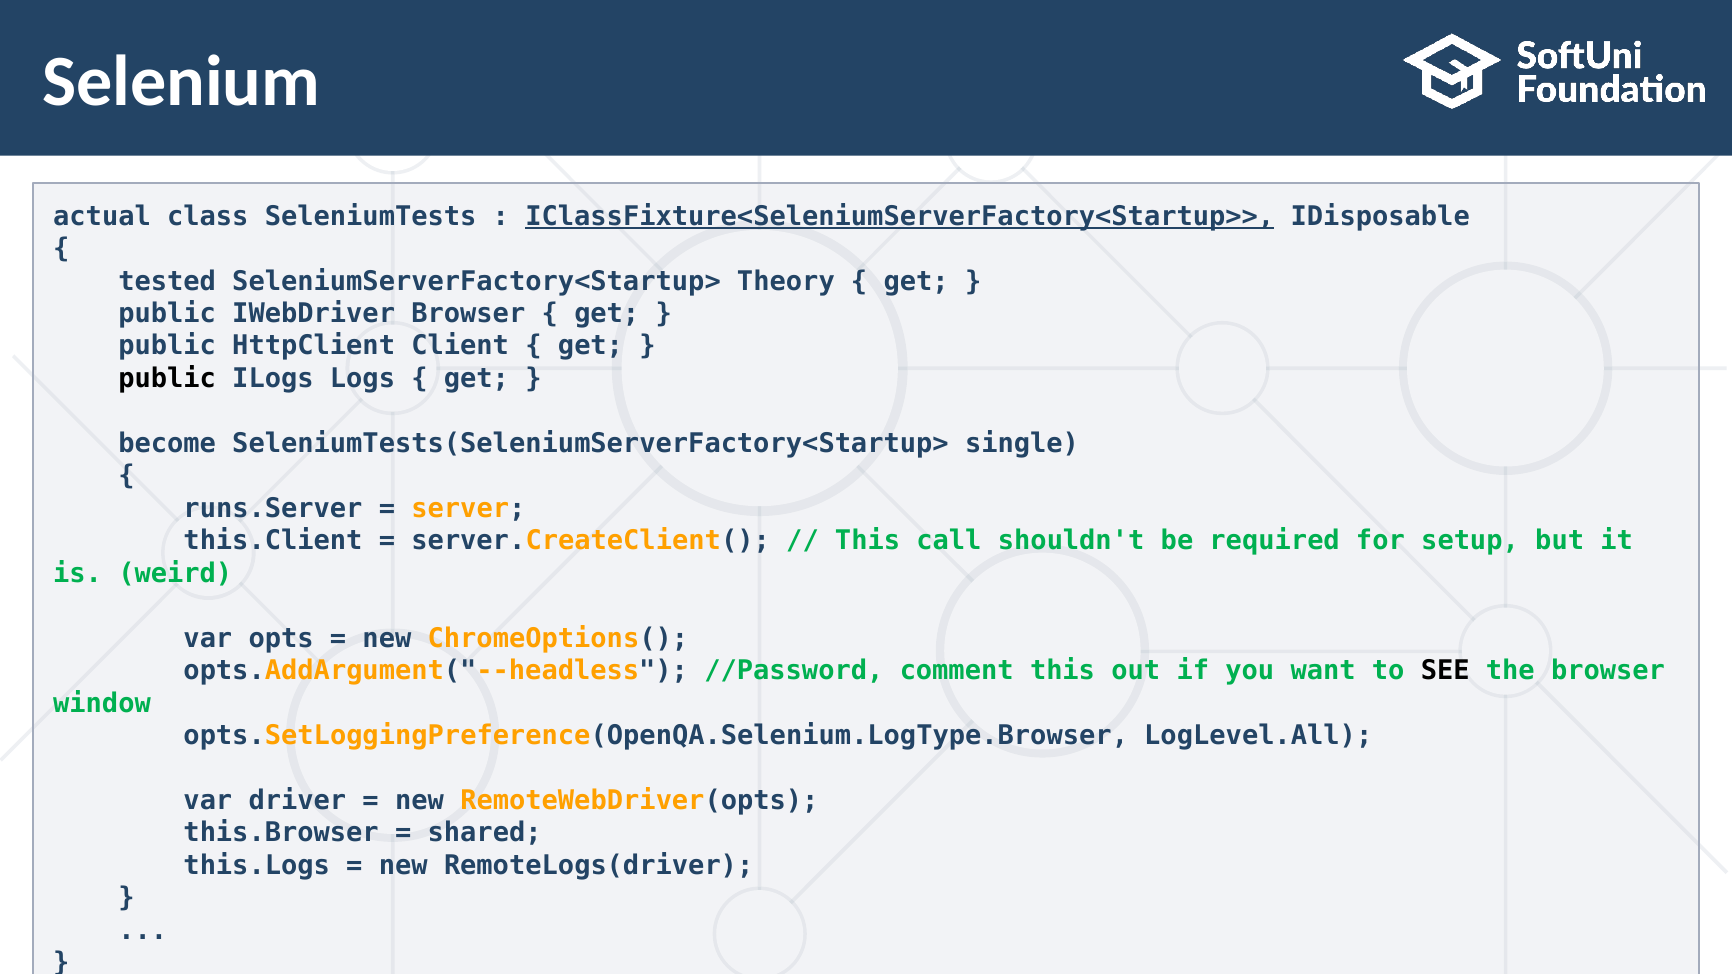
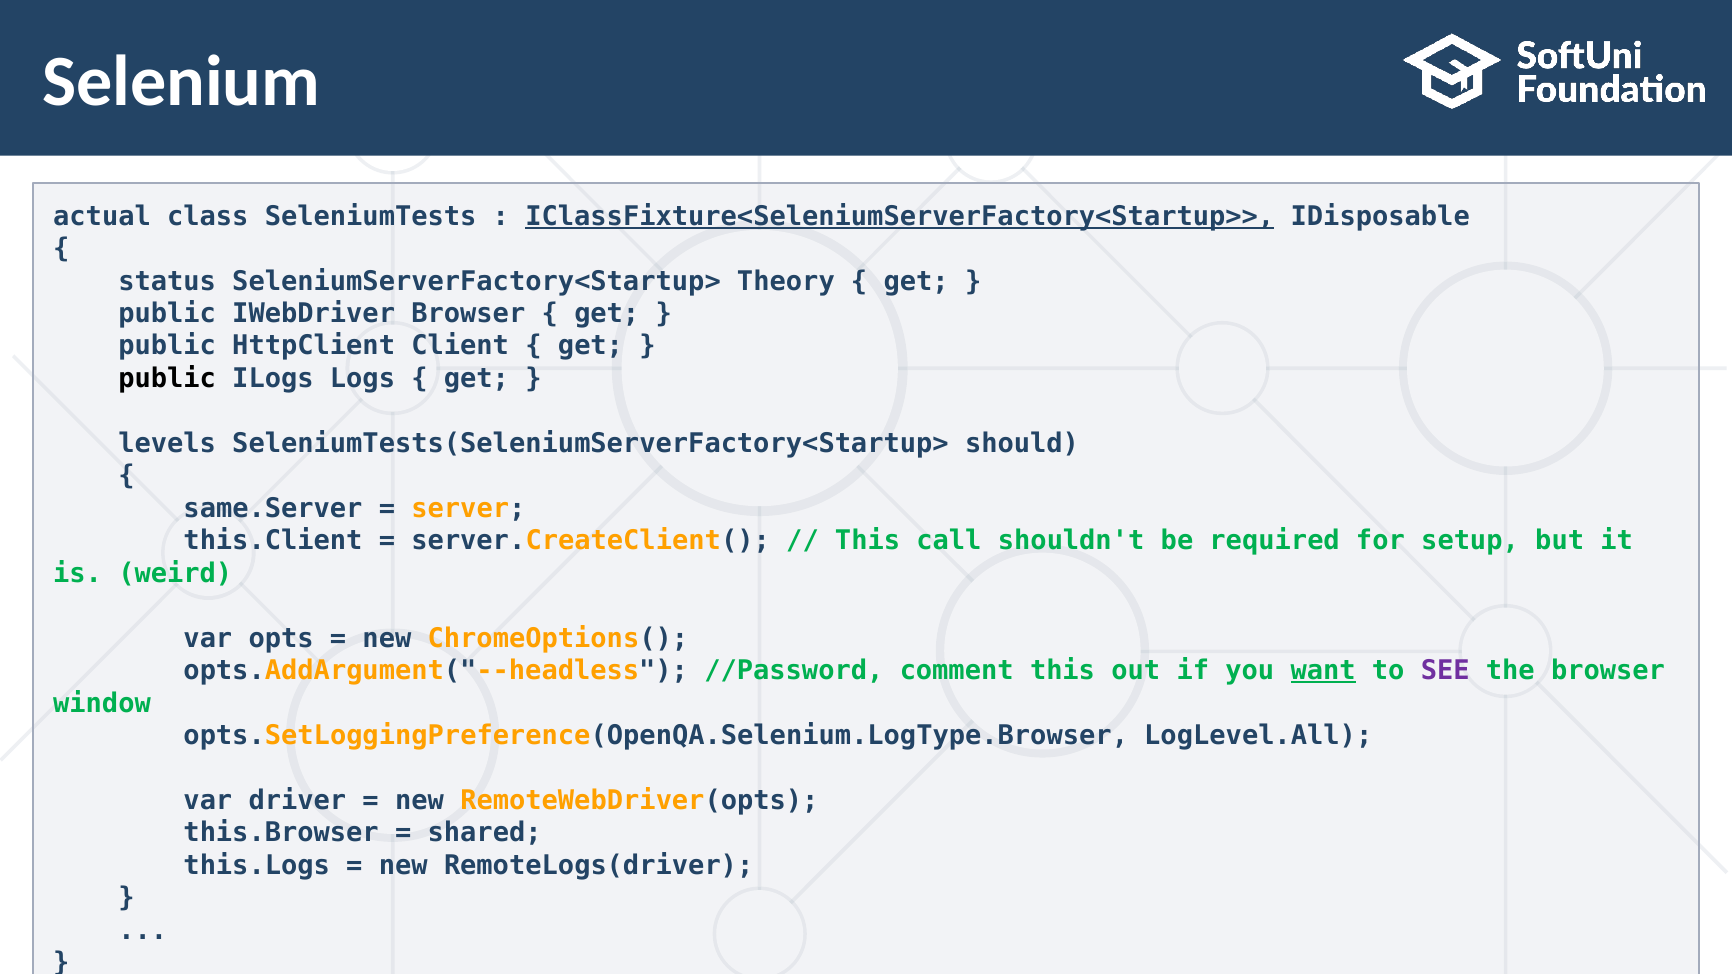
tested: tested -> status
become: become -> levels
single: single -> should
runs.Server: runs.Server -> same.Server
want underline: none -> present
SEE colour: black -> purple
